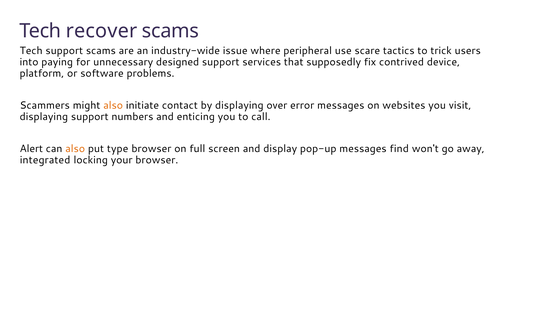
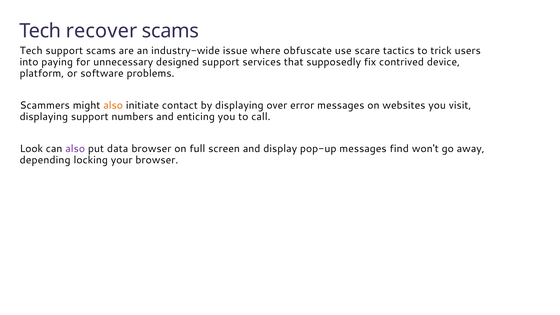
peripheral: peripheral -> obfuscate
Alert: Alert -> Look
also at (75, 149) colour: orange -> purple
type: type -> data
integrated: integrated -> depending
